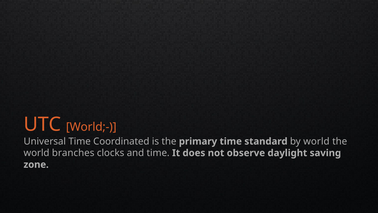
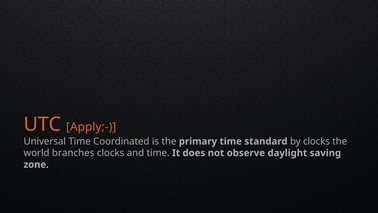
World;-: World;- -> Apply;-
by world: world -> clocks
